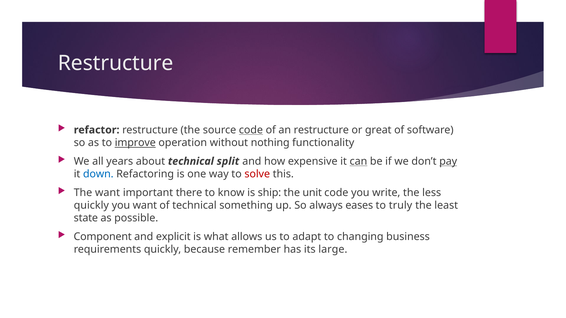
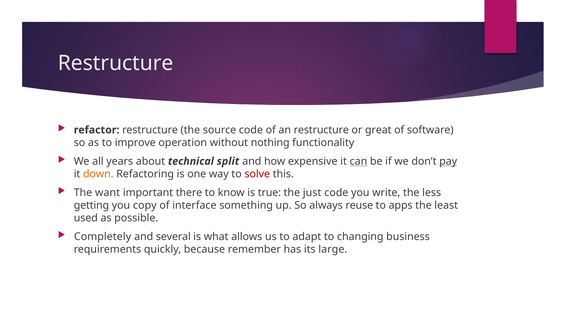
code at (251, 130) underline: present -> none
improve underline: present -> none
down colour: blue -> orange
ship: ship -> true
unit: unit -> just
quickly at (91, 206): quickly -> getting
you want: want -> copy
of technical: technical -> interface
eases: eases -> reuse
truly: truly -> apps
state: state -> used
Component: Component -> Completely
explicit: explicit -> several
